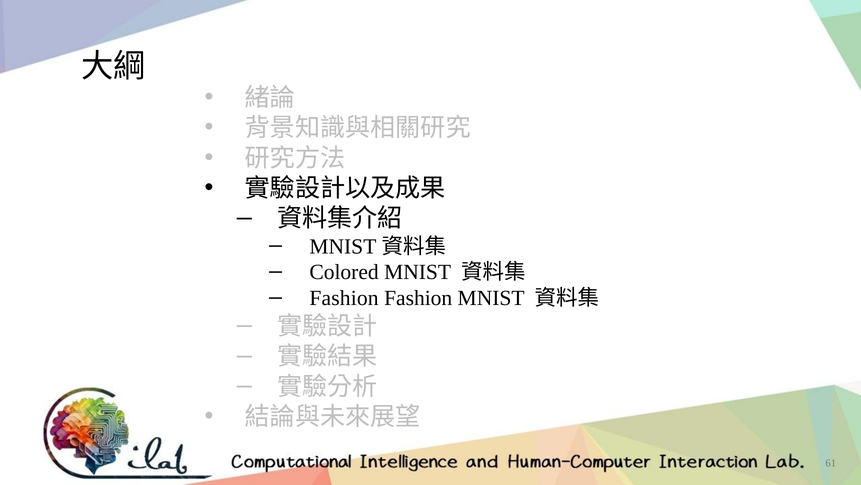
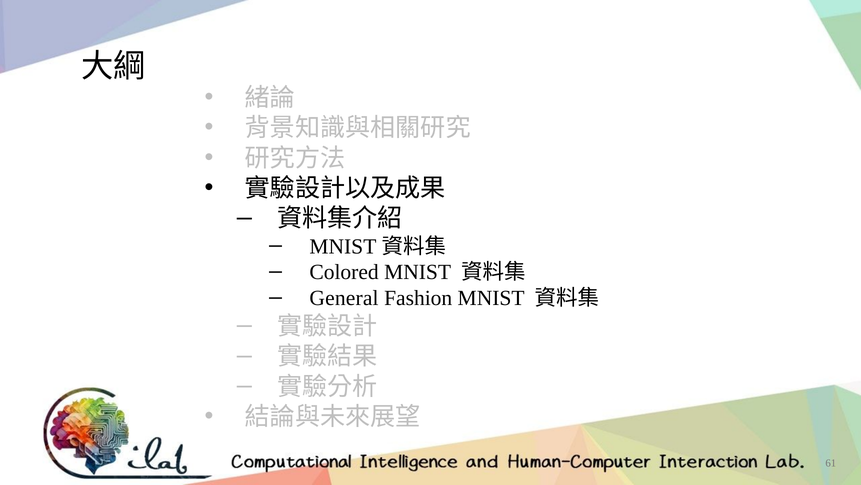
Fashion at (344, 298): Fashion -> General
